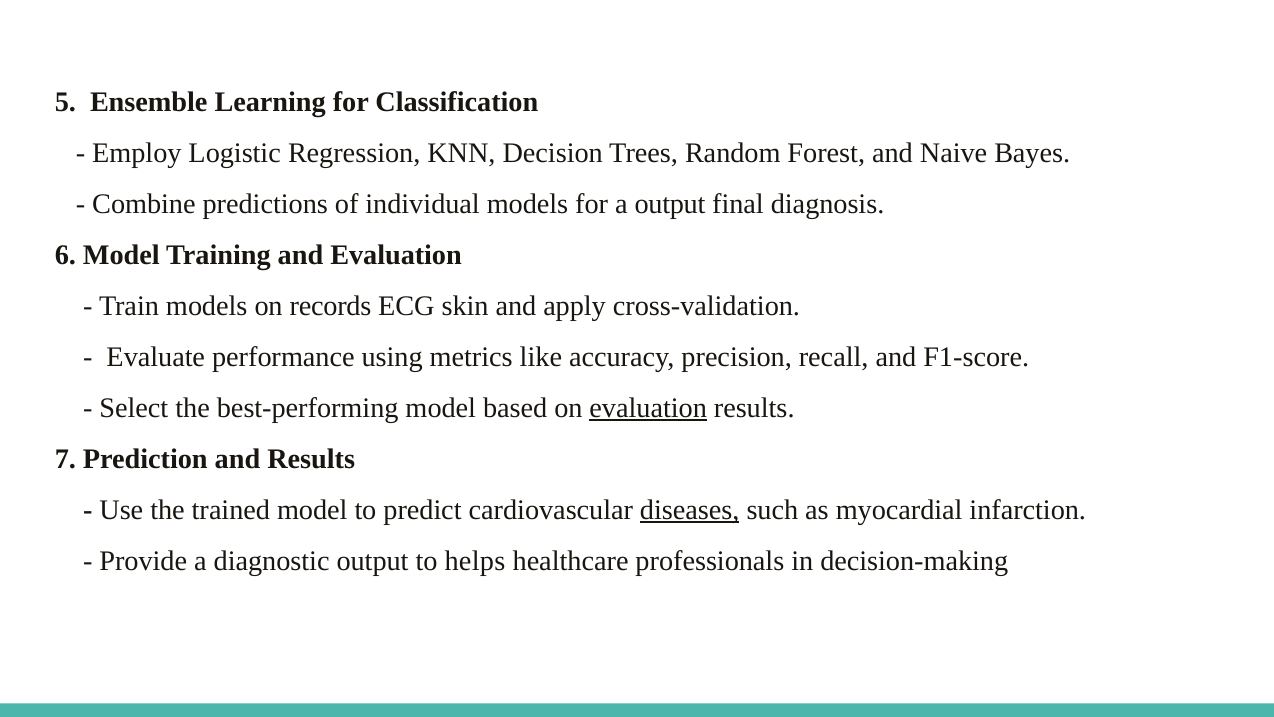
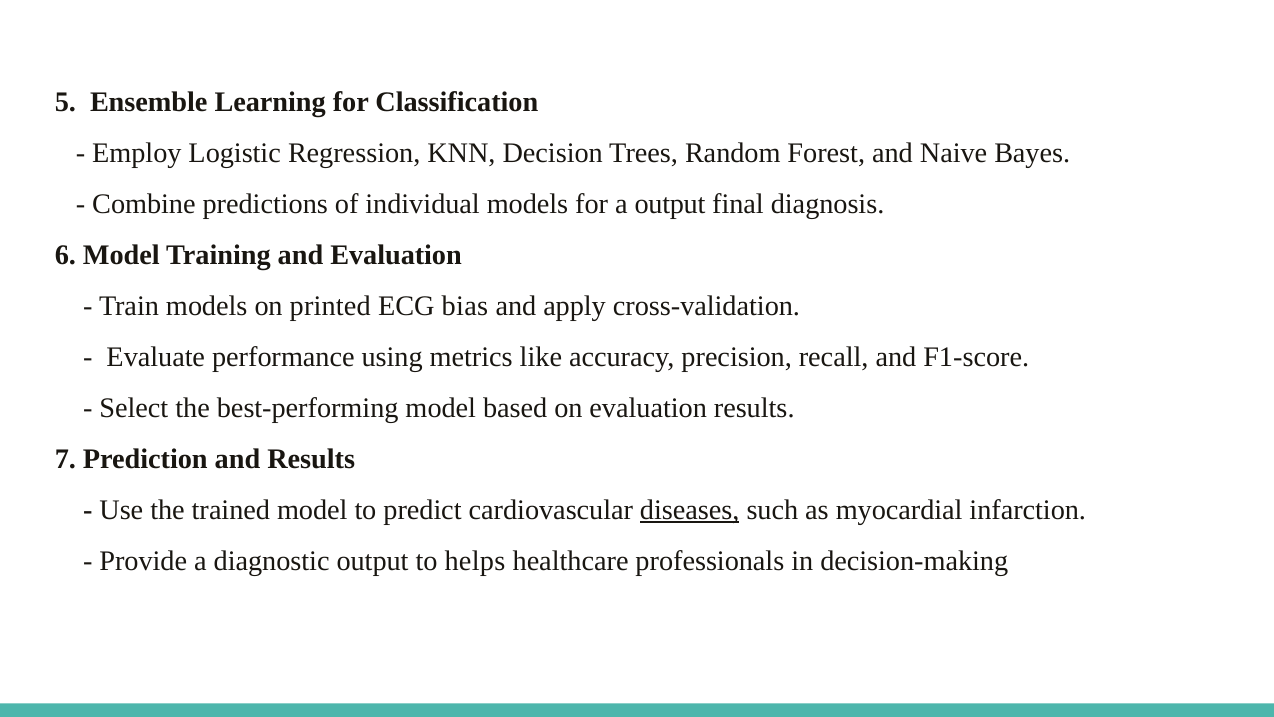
records: records -> printed
skin: skin -> bias
evaluation at (648, 408) underline: present -> none
